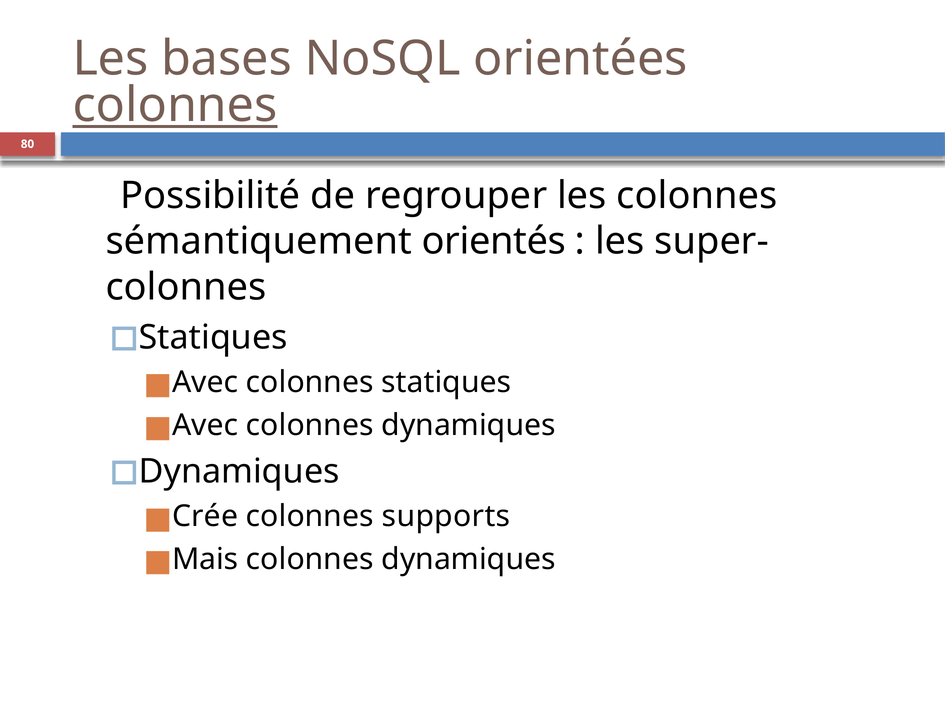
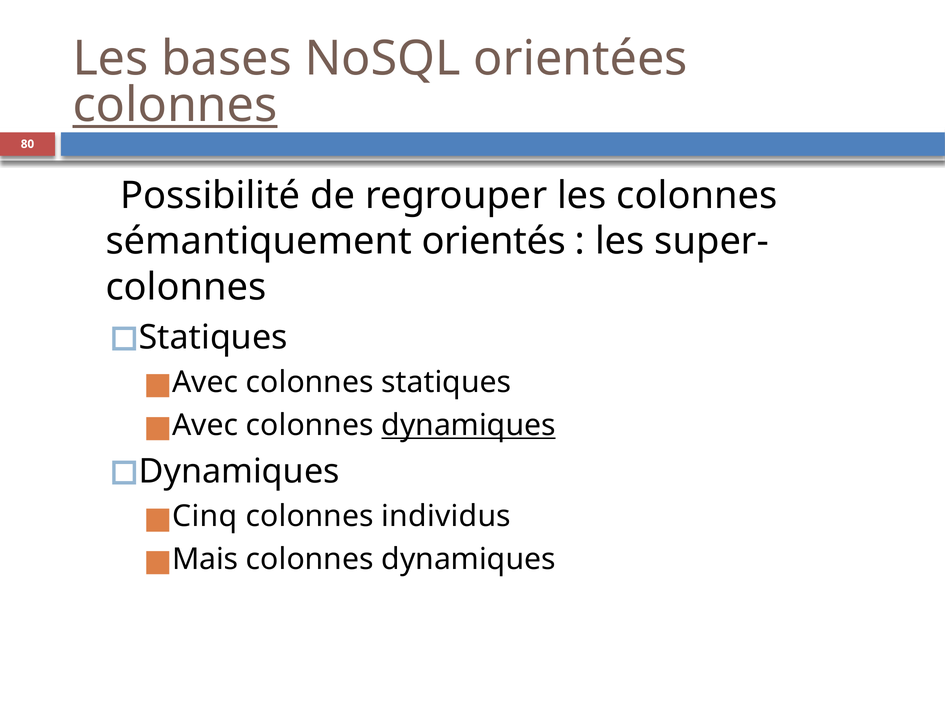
dynamiques at (469, 425) underline: none -> present
Crée: Crée -> Cinq
supports: supports -> individus
